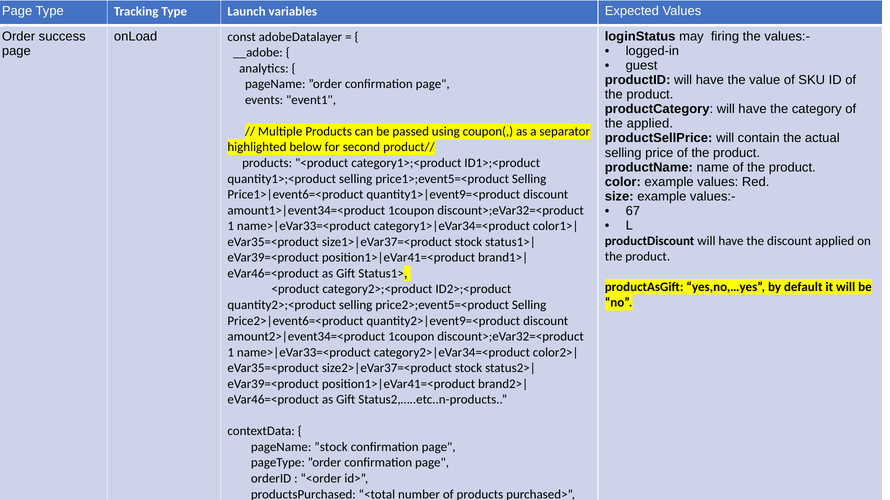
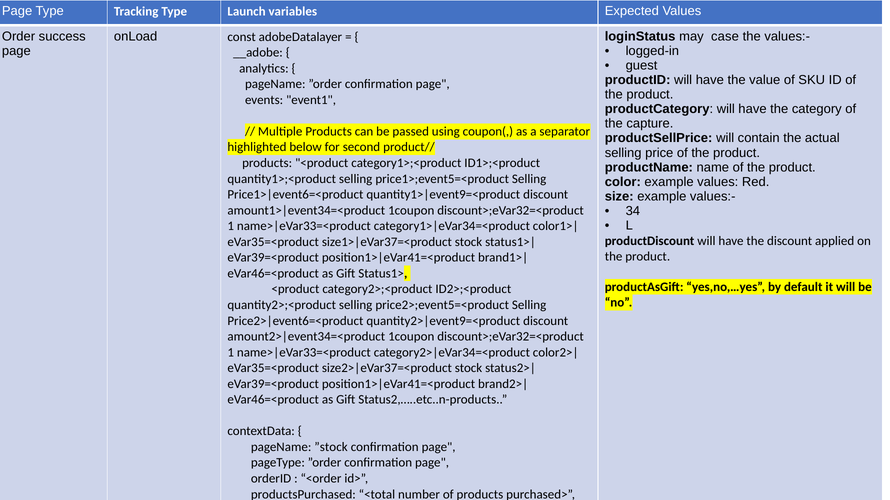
firing: firing -> case
the applied: applied -> capture
67: 67 -> 34
